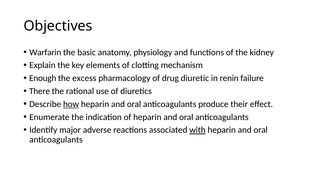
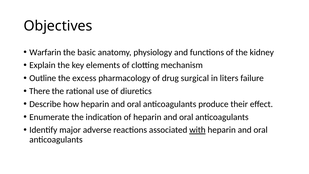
Enough: Enough -> Outline
diuretic: diuretic -> surgical
renin: renin -> liters
how underline: present -> none
